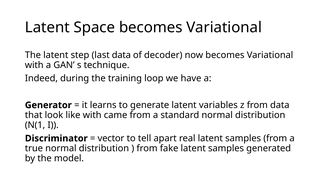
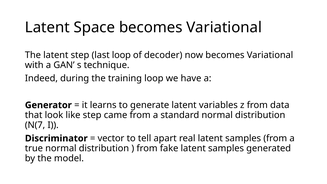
last data: data -> loop
like with: with -> step
N(1: N(1 -> N(7
